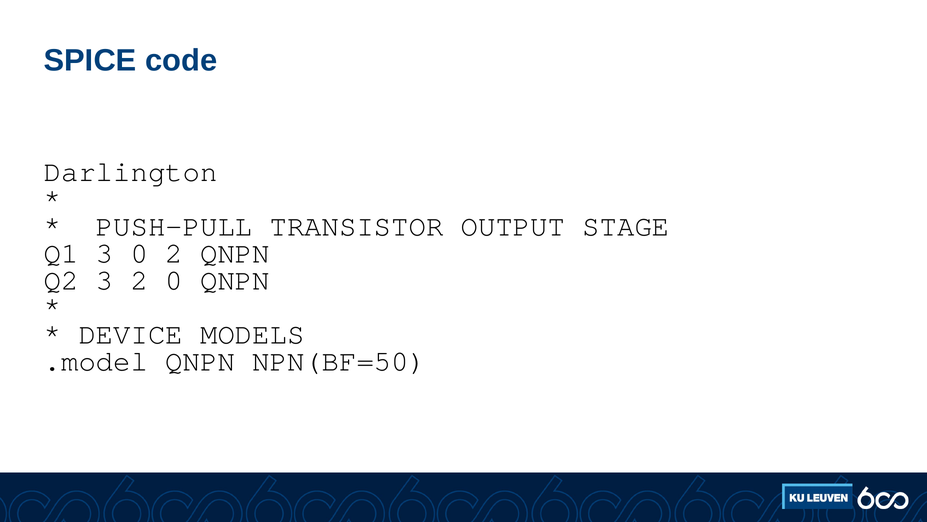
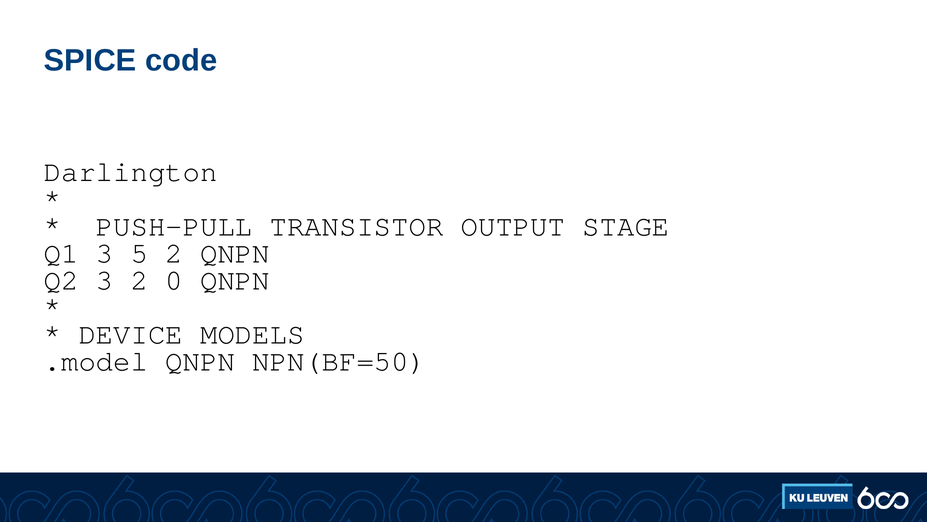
3 0: 0 -> 5
